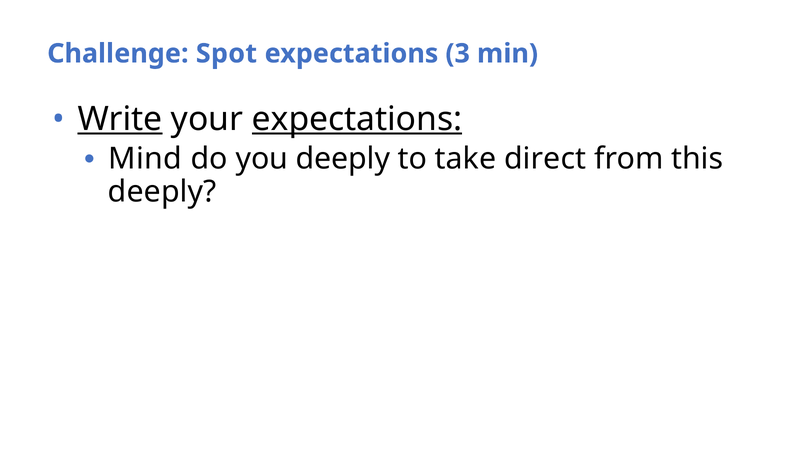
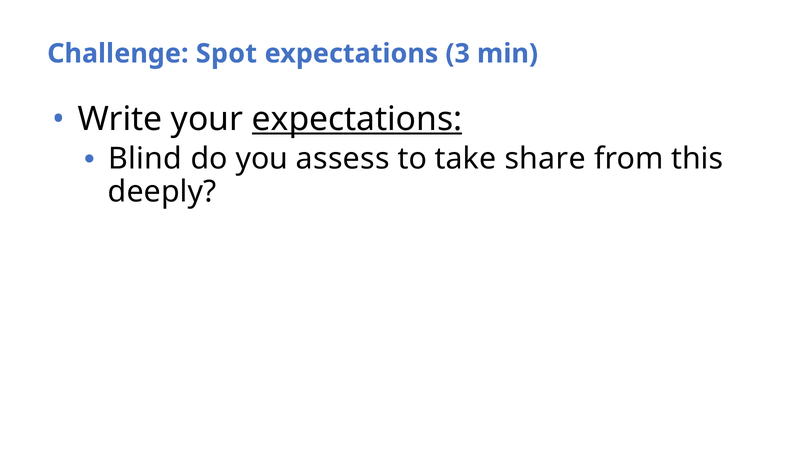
Write underline: present -> none
Mind: Mind -> Blind
you deeply: deeply -> assess
direct: direct -> share
